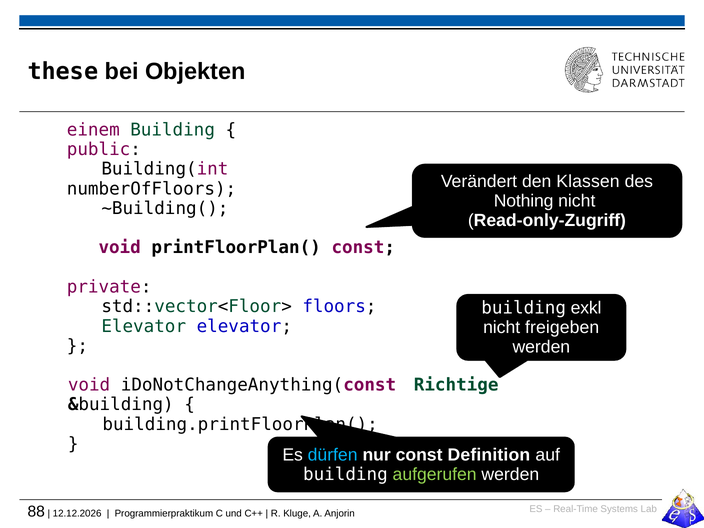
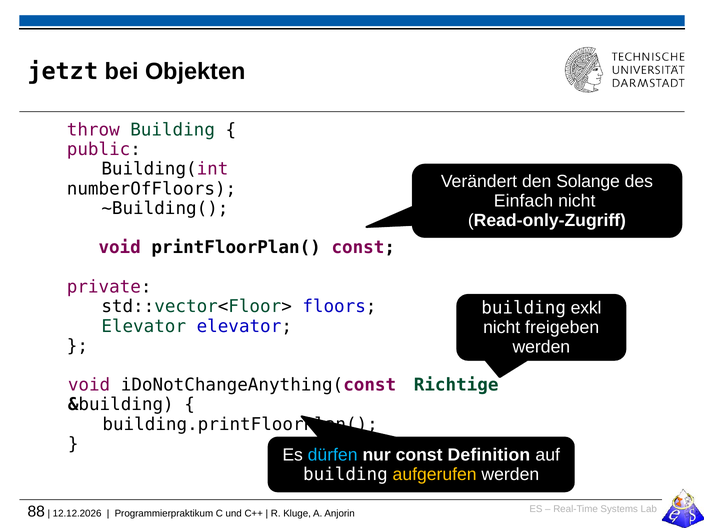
these: these -> jetzt
einem: einem -> throw
Klassen: Klassen -> Solange
Nothing: Nothing -> Einfach
aufgerufen colour: light green -> yellow
